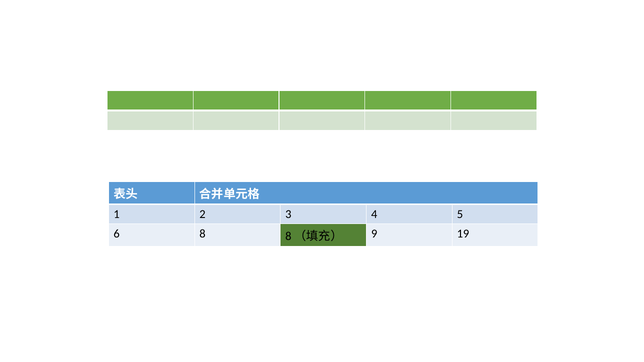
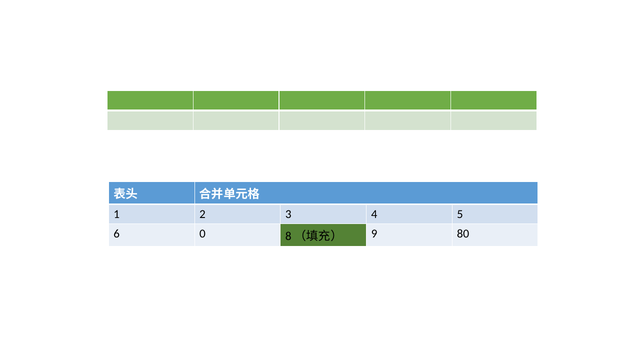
8: 8 -> 0
19: 19 -> 80
